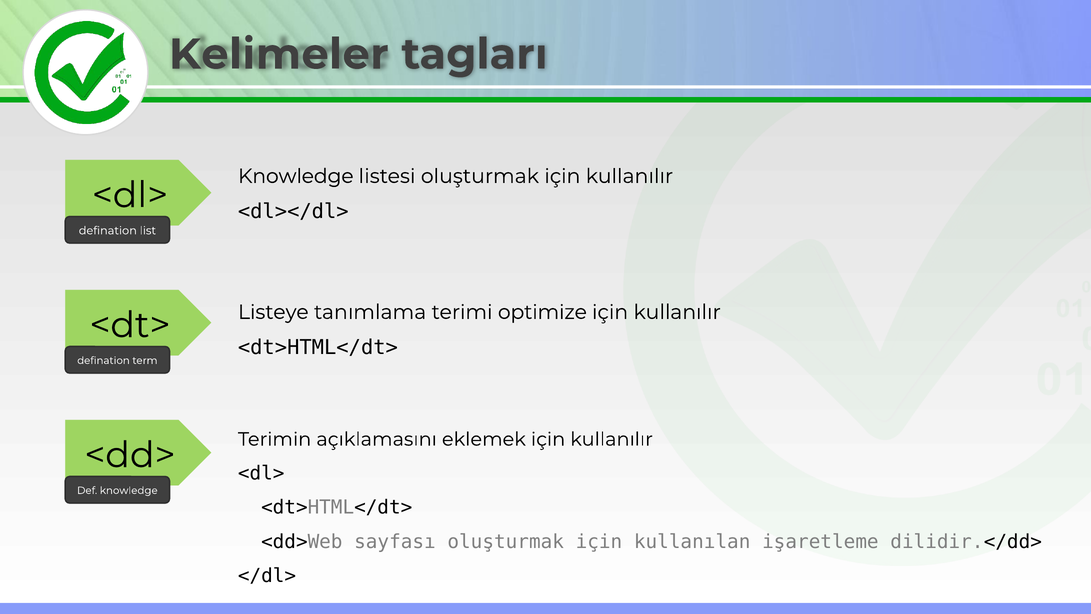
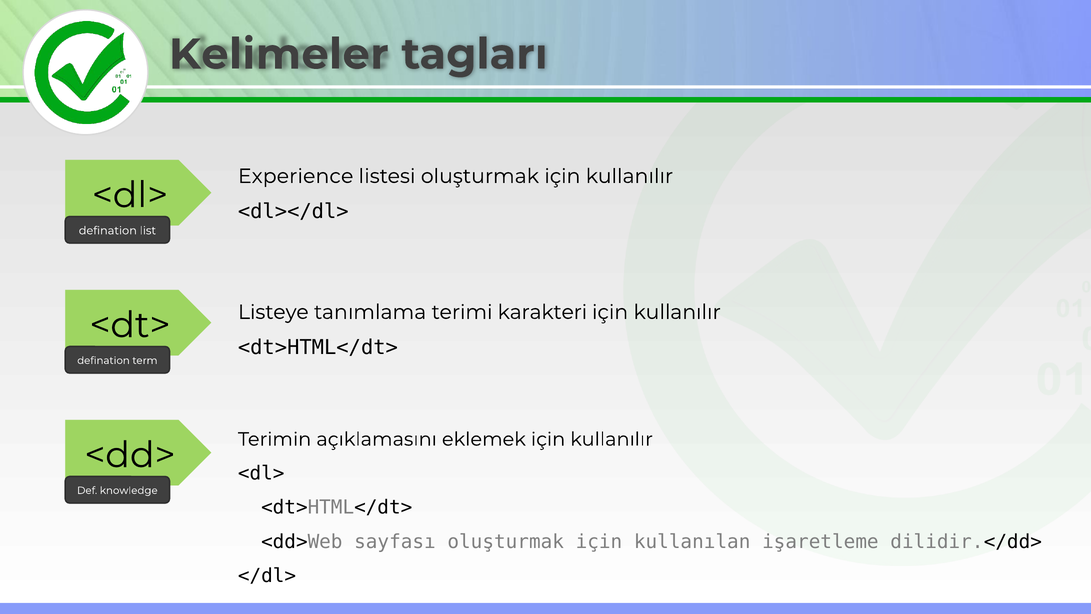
Knowledge at (296, 176): Knowledge -> Experience
optimize: optimize -> karakteri
